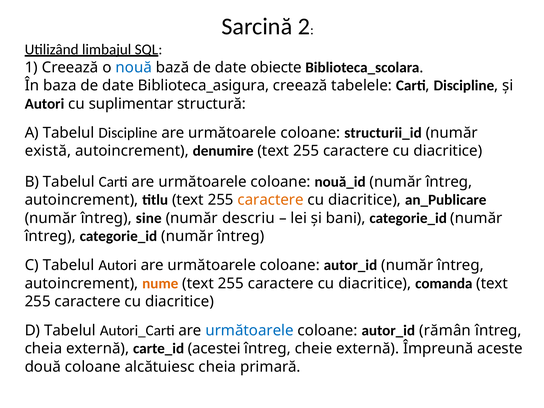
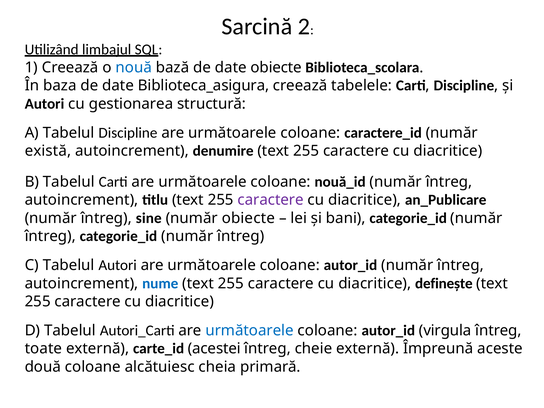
suplimentar: suplimentar -> gestionarea
structurii_id: structurii_id -> caractere_id
caractere at (271, 200) colour: orange -> purple
număr descriu: descriu -> obiecte
nume colour: orange -> blue
comanda: comanda -> definește
rămân: rămân -> virgula
cheia at (43, 349): cheia -> toate
